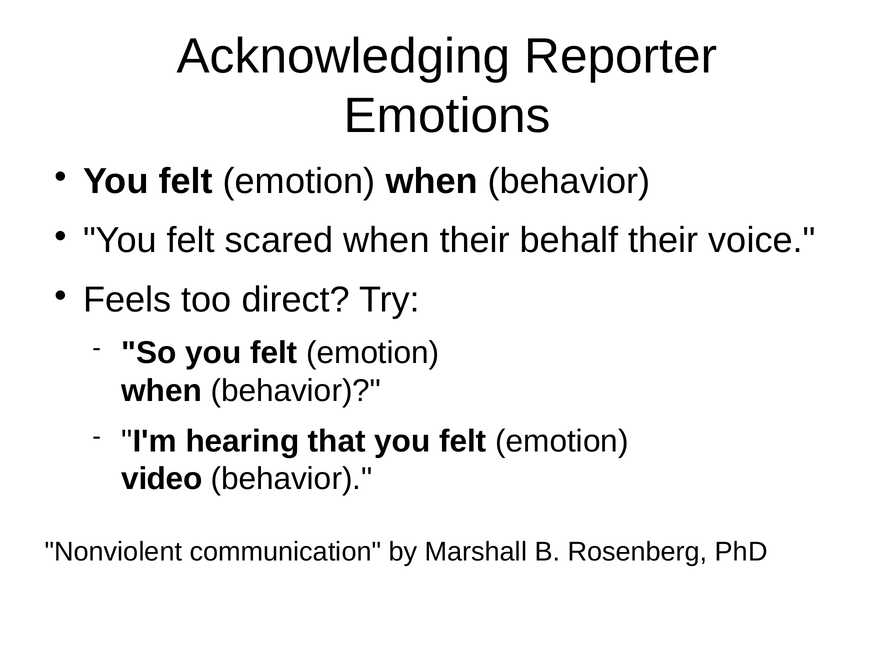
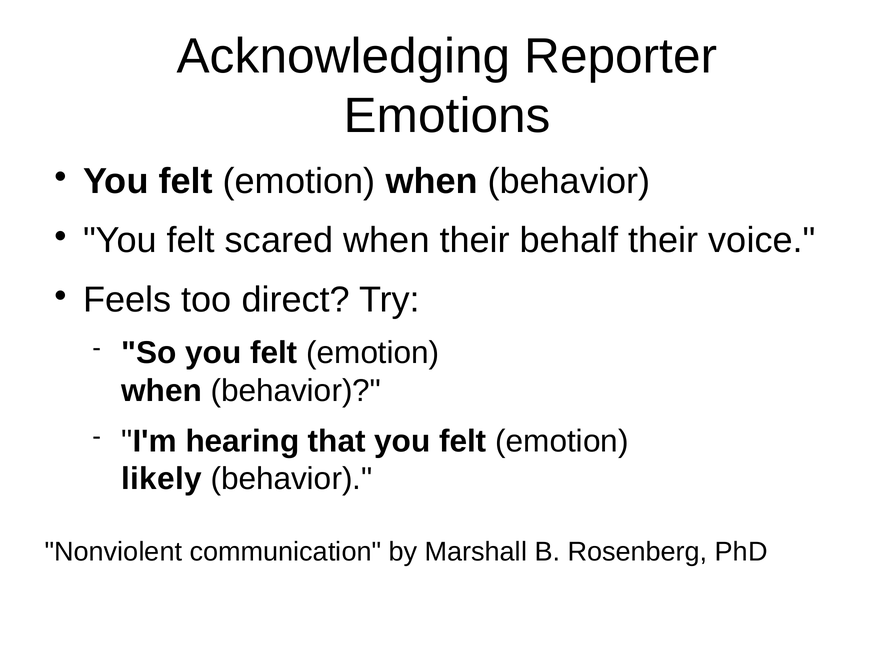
video: video -> likely
